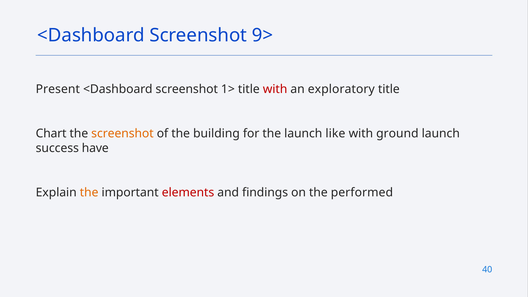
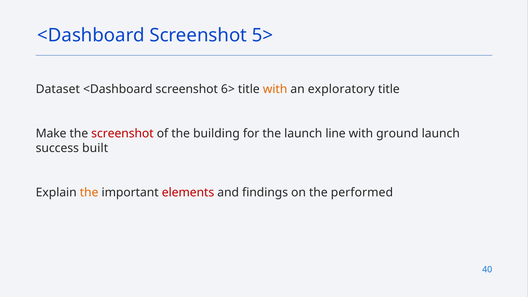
9>: 9> -> 5>
Present: Present -> Dataset
1>: 1> -> 6>
with at (275, 89) colour: red -> orange
Chart: Chart -> Make
screenshot at (122, 134) colour: orange -> red
like: like -> line
have: have -> built
